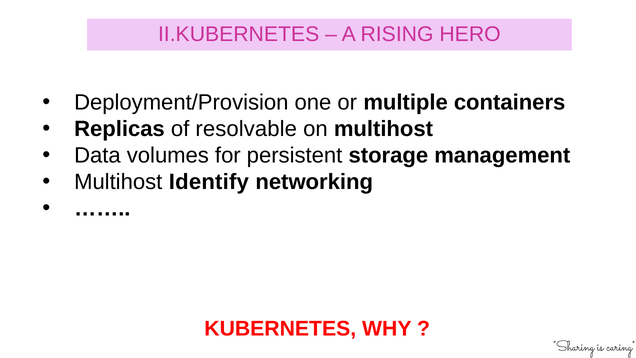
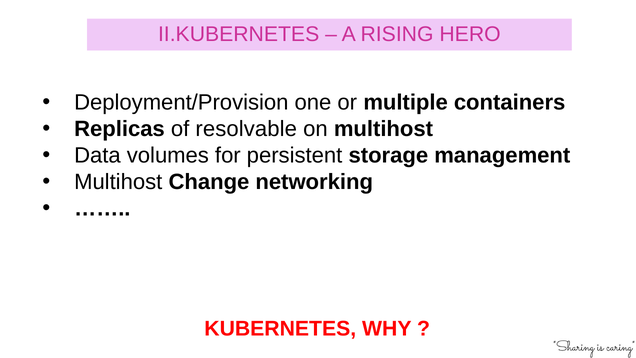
Identify: Identify -> Change
